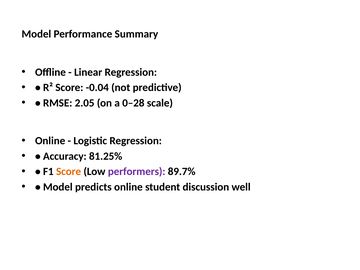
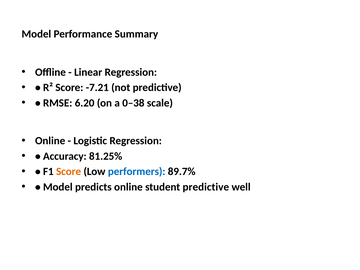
-0.04: -0.04 -> -7.21
2.05: 2.05 -> 6.20
0–28: 0–28 -> 0–38
performers colour: purple -> blue
student discussion: discussion -> predictive
